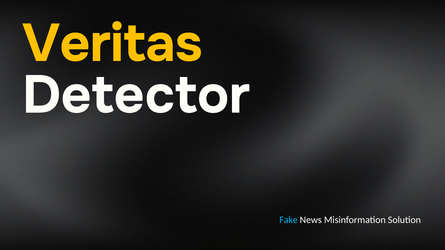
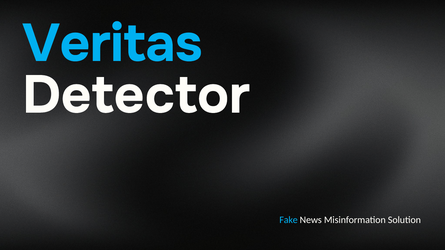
Veritas colour: yellow -> light blue
